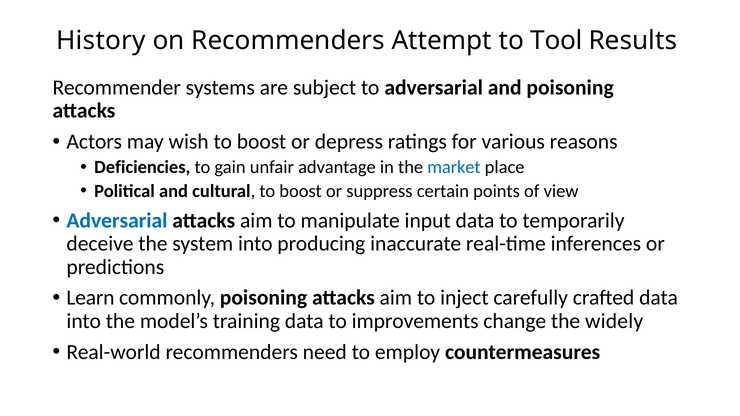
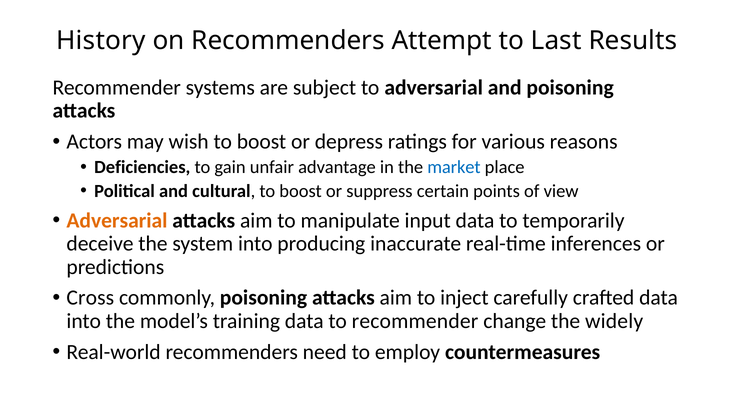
Tool: Tool -> Last
Adversarial at (117, 221) colour: blue -> orange
Learn: Learn -> Cross
to improvements: improvements -> recommender
